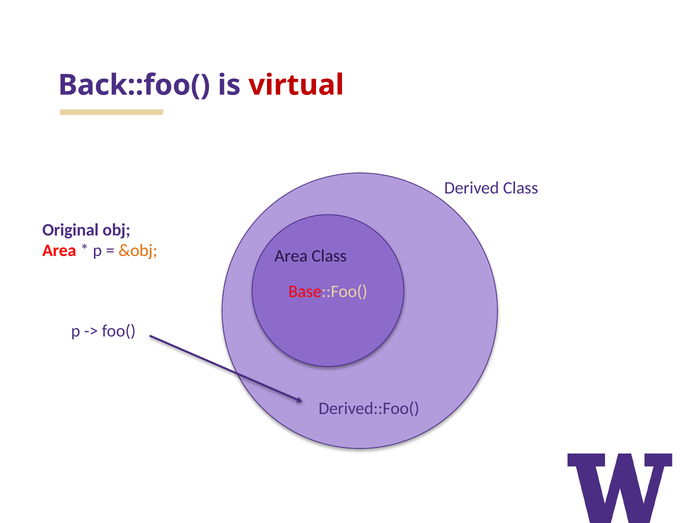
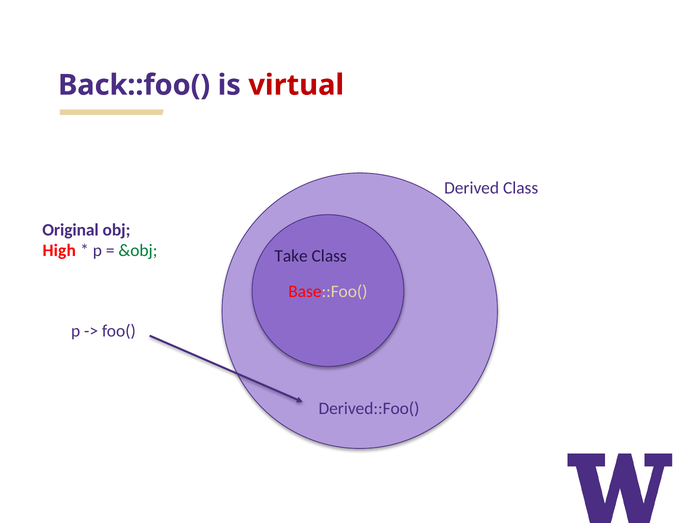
Area at (59, 251): Area -> High
&obj colour: orange -> green
Area at (291, 256): Area -> Take
